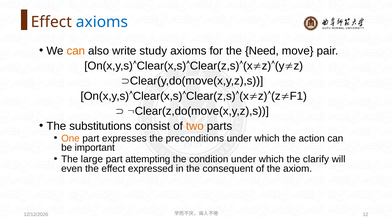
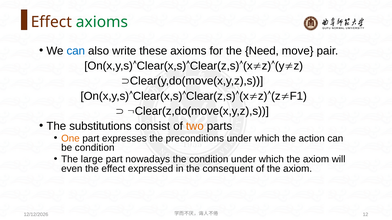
axioms at (102, 22) colour: blue -> green
can at (76, 51) colour: orange -> blue
study: study -> these
be important: important -> condition
attempting: attempting -> nowadays
which the clarify: clarify -> axiom
